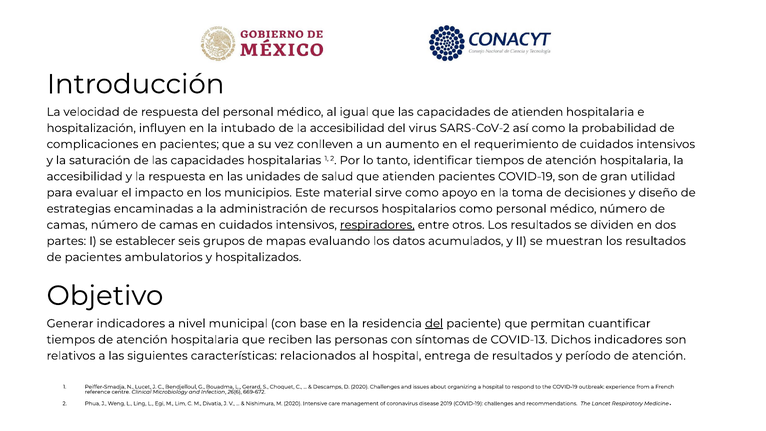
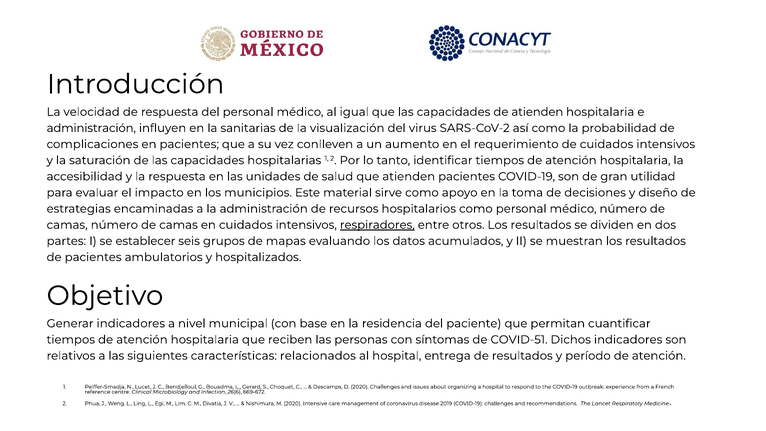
hospitalización at (91, 128): hospitalización -> administración
intubado: intubado -> sanitarias
de la accesibilidad: accesibilidad -> visualización
del at (434, 323) underline: present -> none
COVID-13: COVID-13 -> COVID-51
